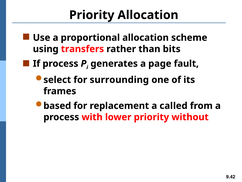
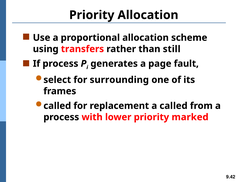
bits: bits -> still
based at (57, 105): based -> called
without: without -> marked
